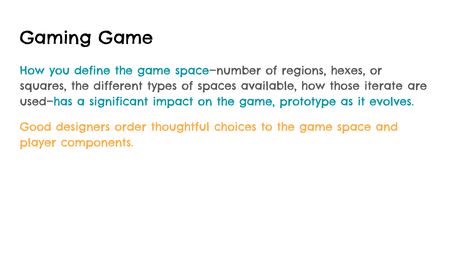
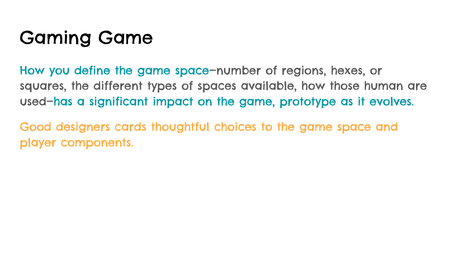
iterate: iterate -> human
order: order -> cards
